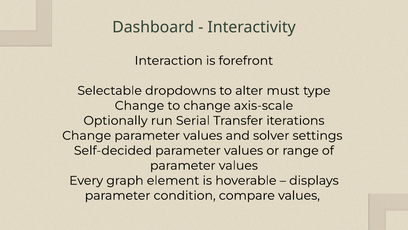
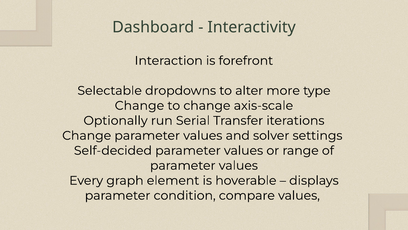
must: must -> more
